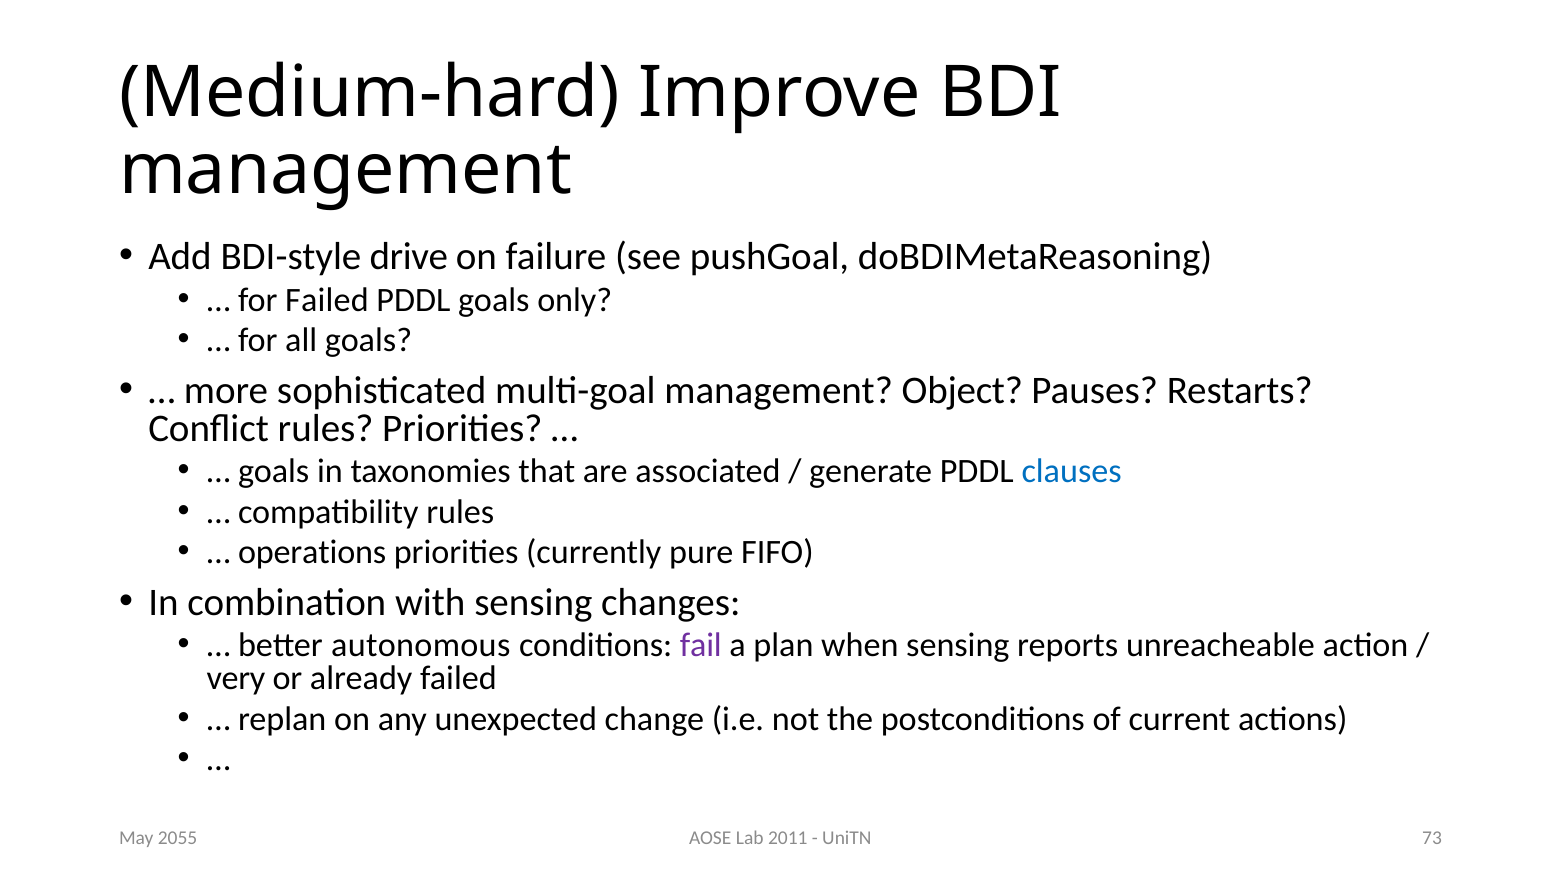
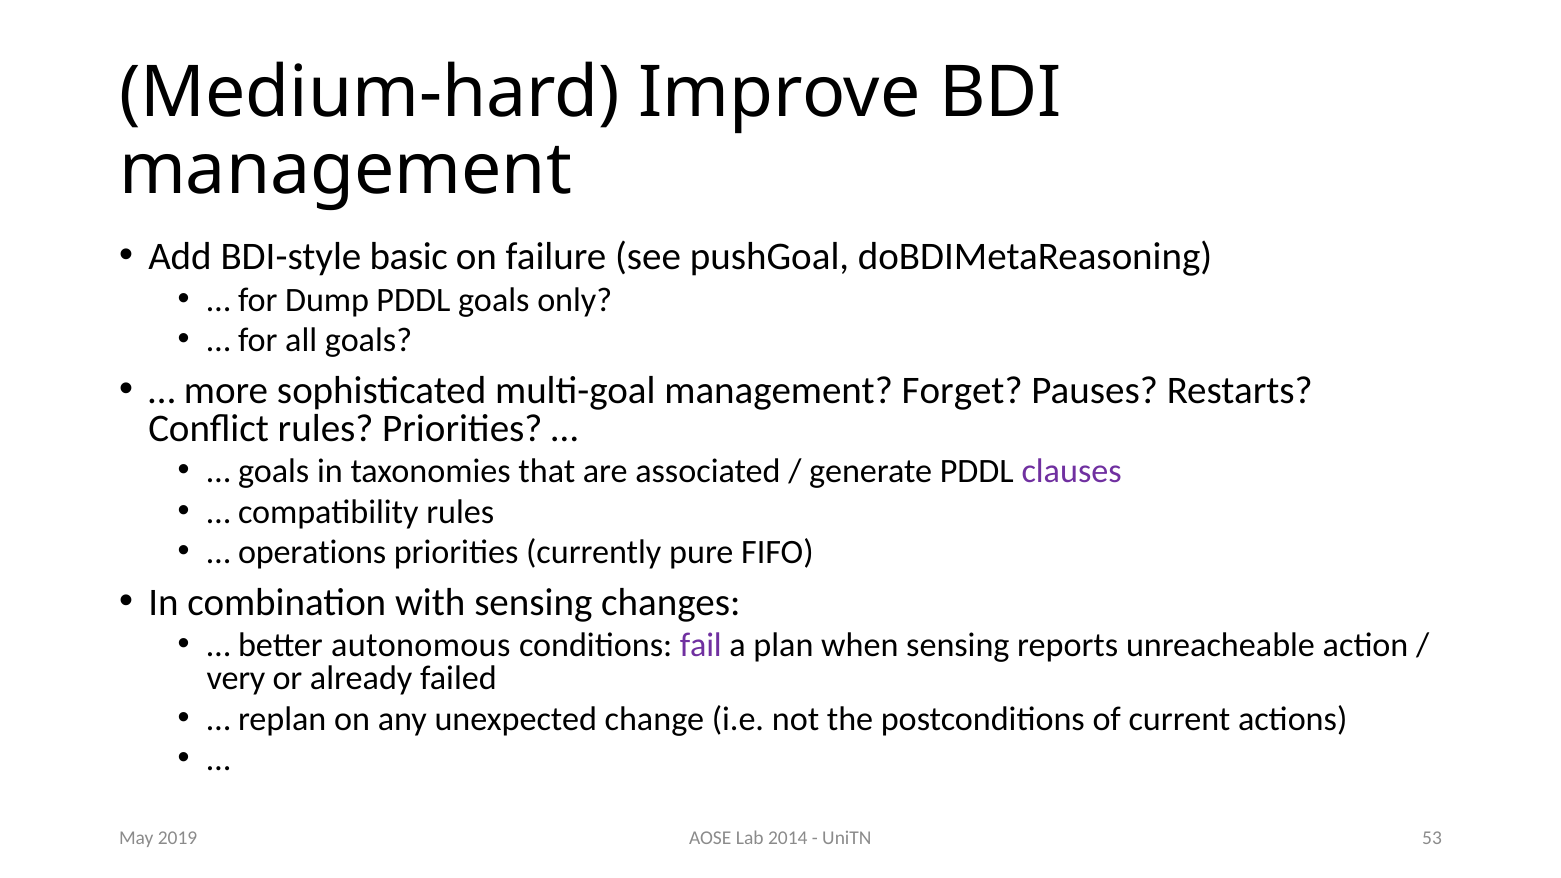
drive: drive -> basic
for Failed: Failed -> Dump
Object: Object -> Forget
clauses colour: blue -> purple
2011: 2011 -> 2014
73: 73 -> 53
2055: 2055 -> 2019
